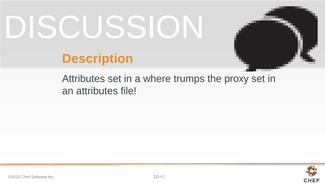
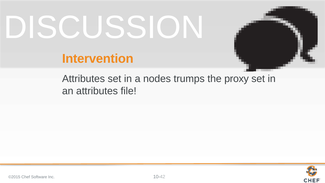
Description: Description -> Intervention
where: where -> nodes
